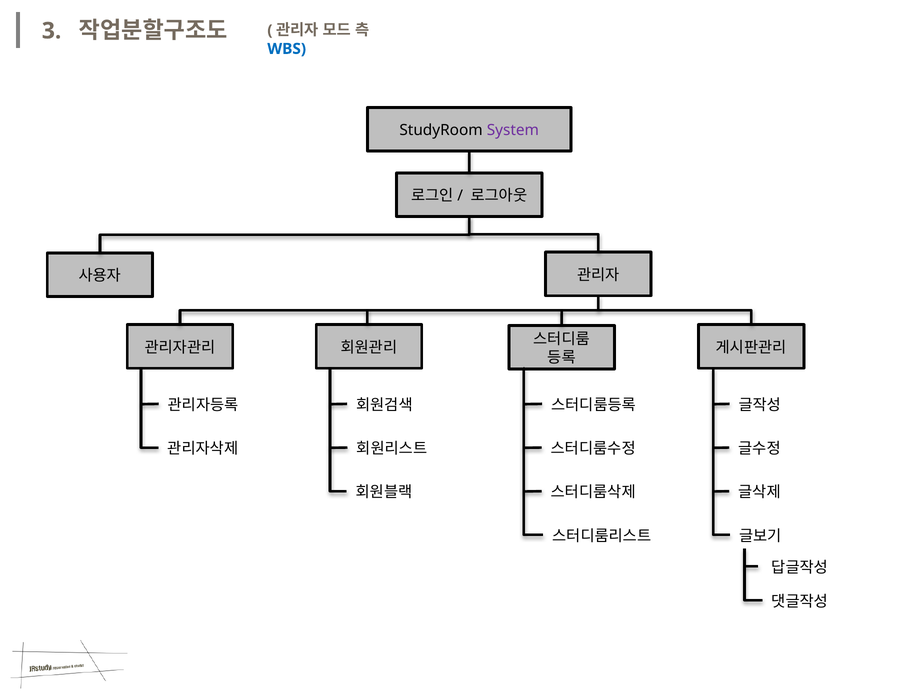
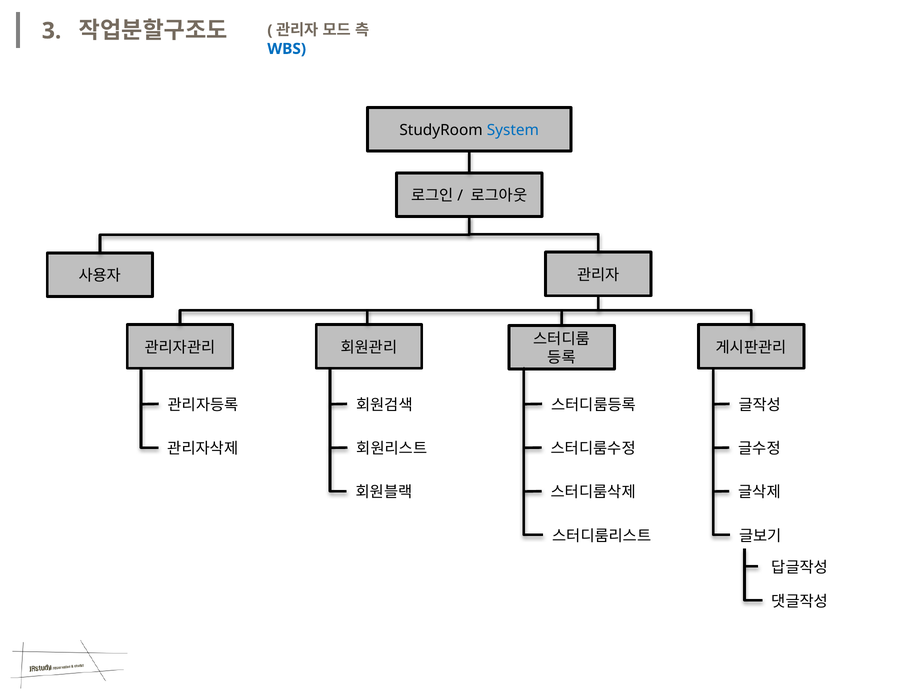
System colour: purple -> blue
